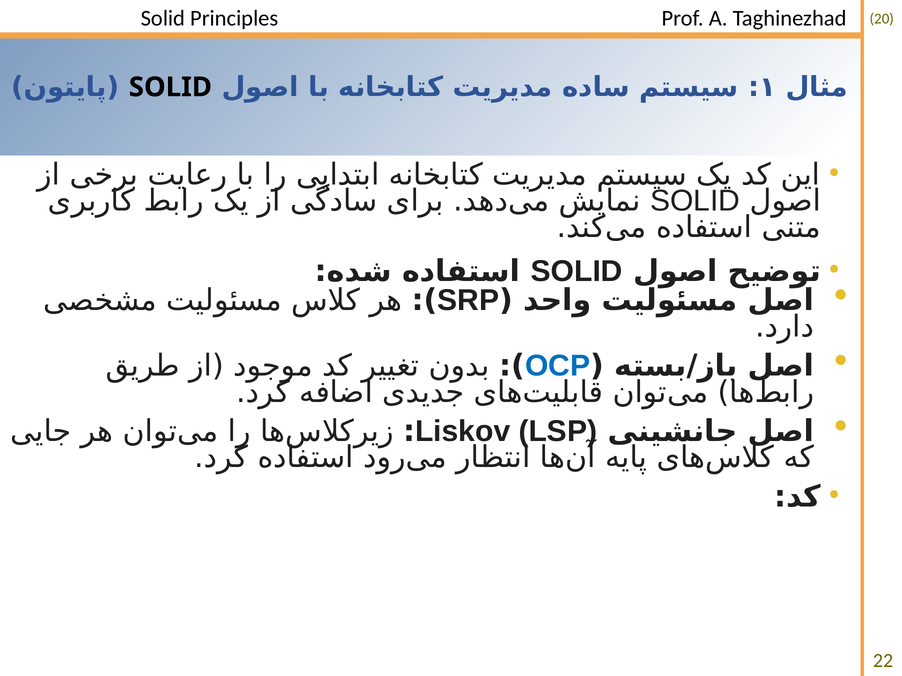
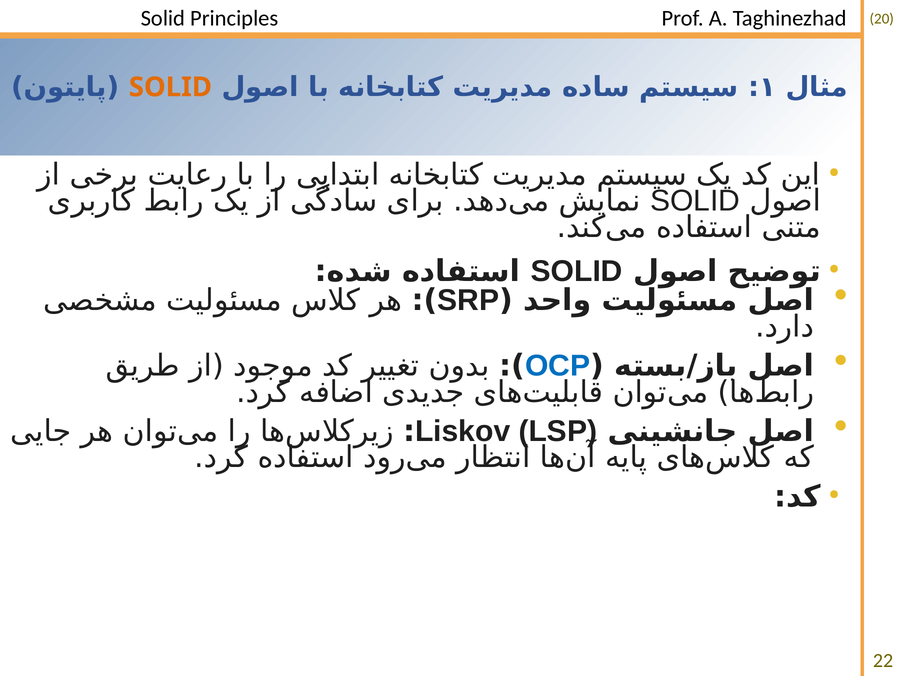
SOLID at (170, 87) colour: black -> orange
